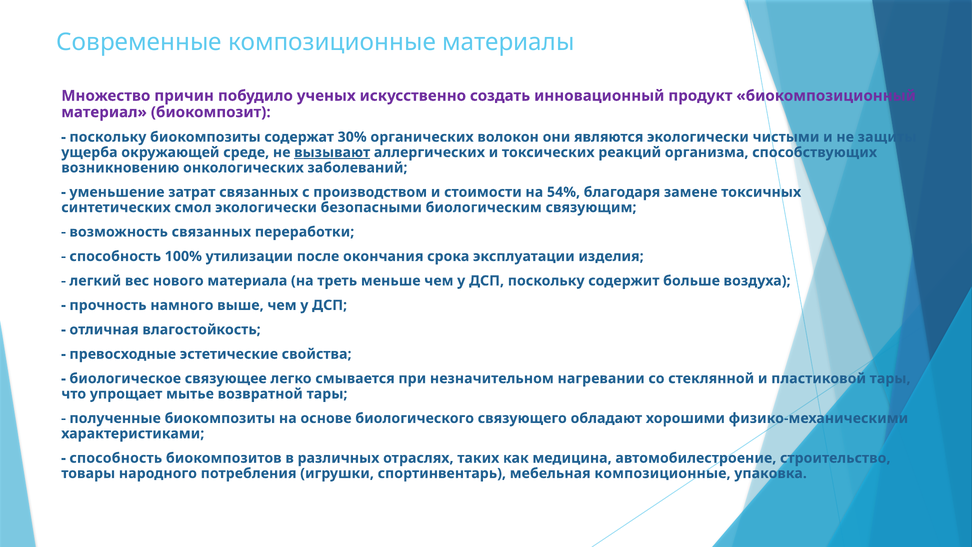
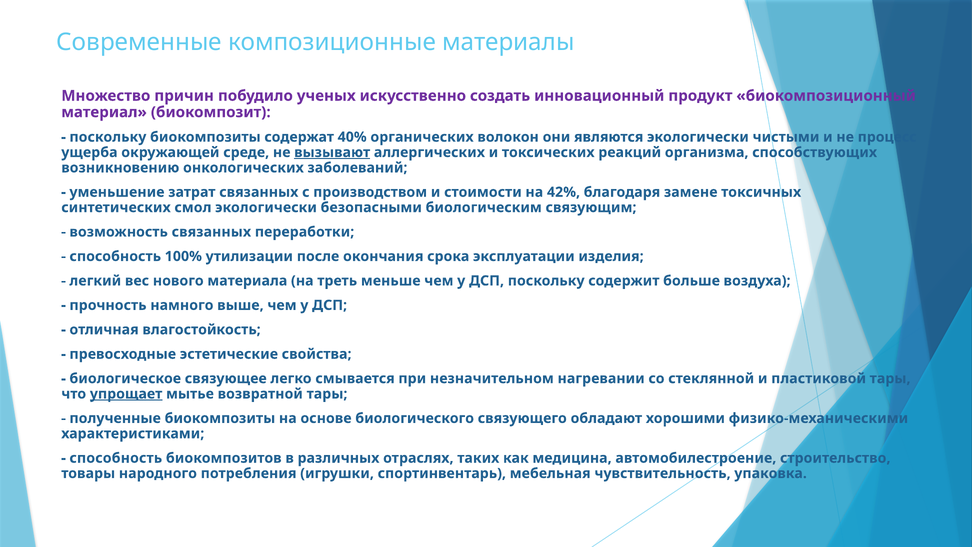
30%: 30% -> 40%
защиты: защиты -> процесс
54%: 54% -> 42%
упрощает underline: none -> present
мебельная композиционные: композиционные -> чувствительность
